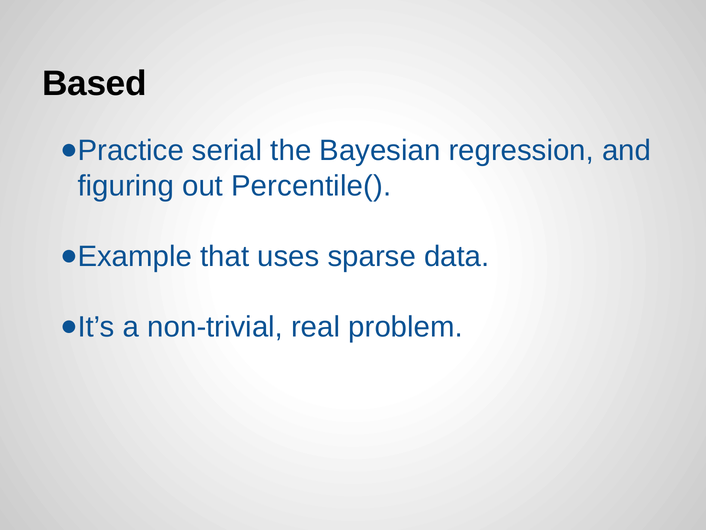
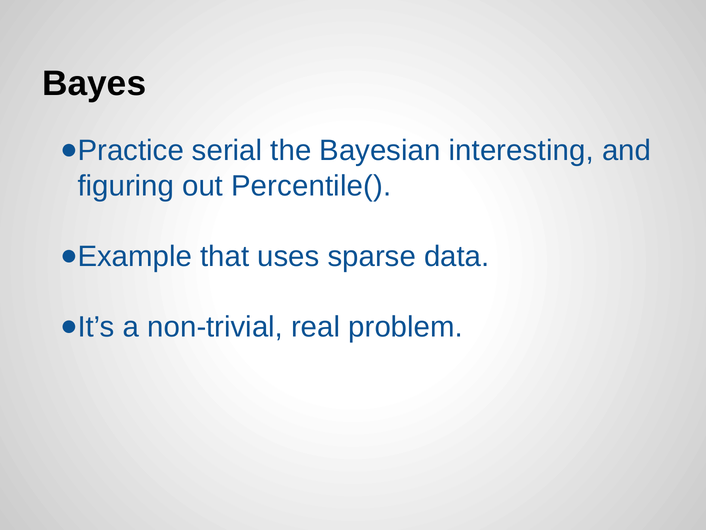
Based: Based -> Bayes
regression: regression -> interesting
